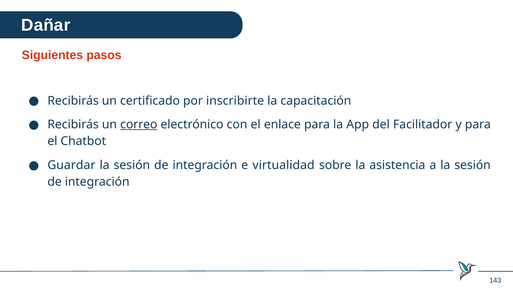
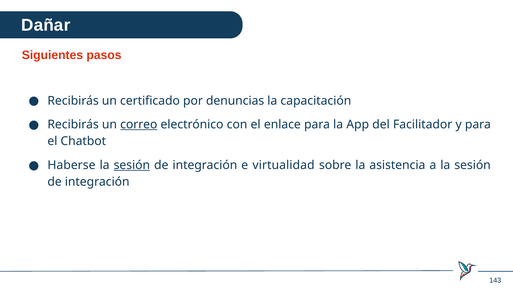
inscribirte: inscribirte -> denuncias
Guardar: Guardar -> Haberse
sesión at (132, 165) underline: none -> present
